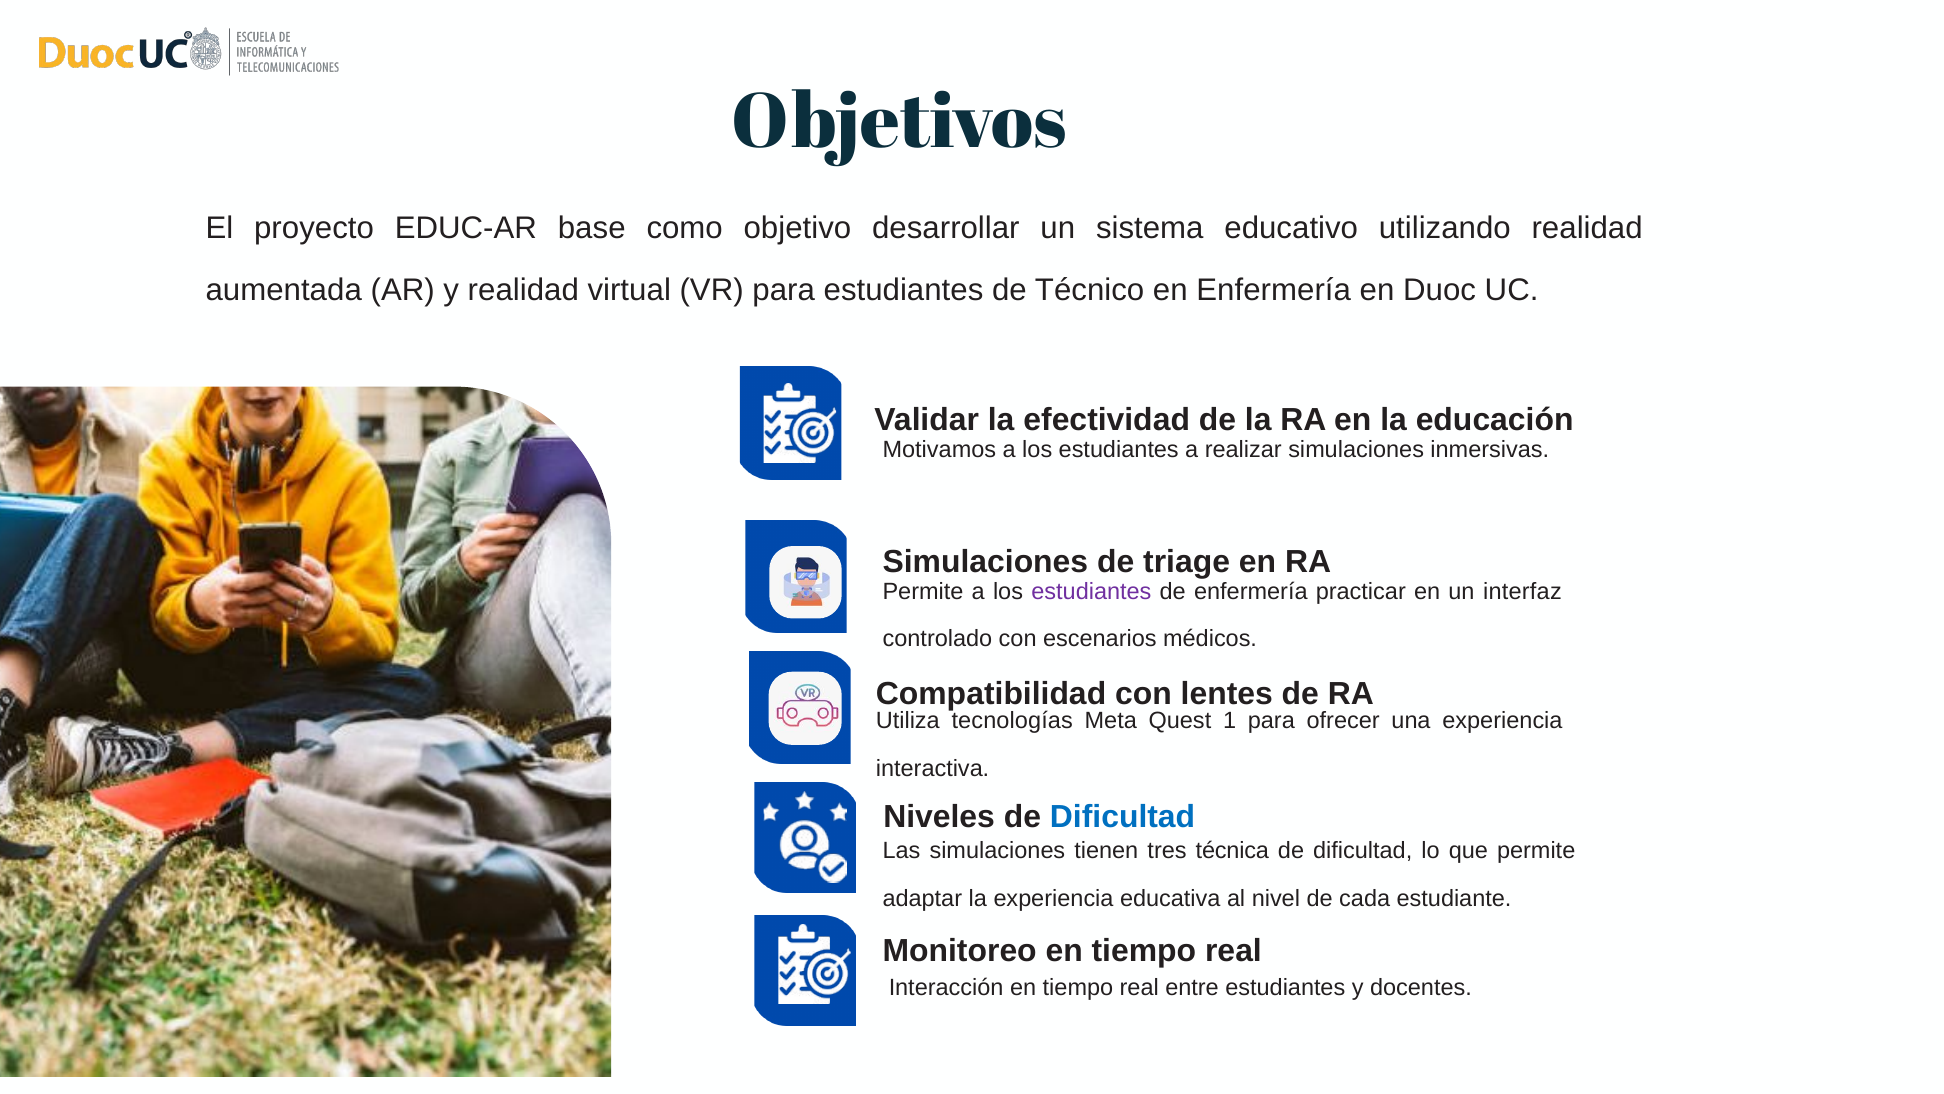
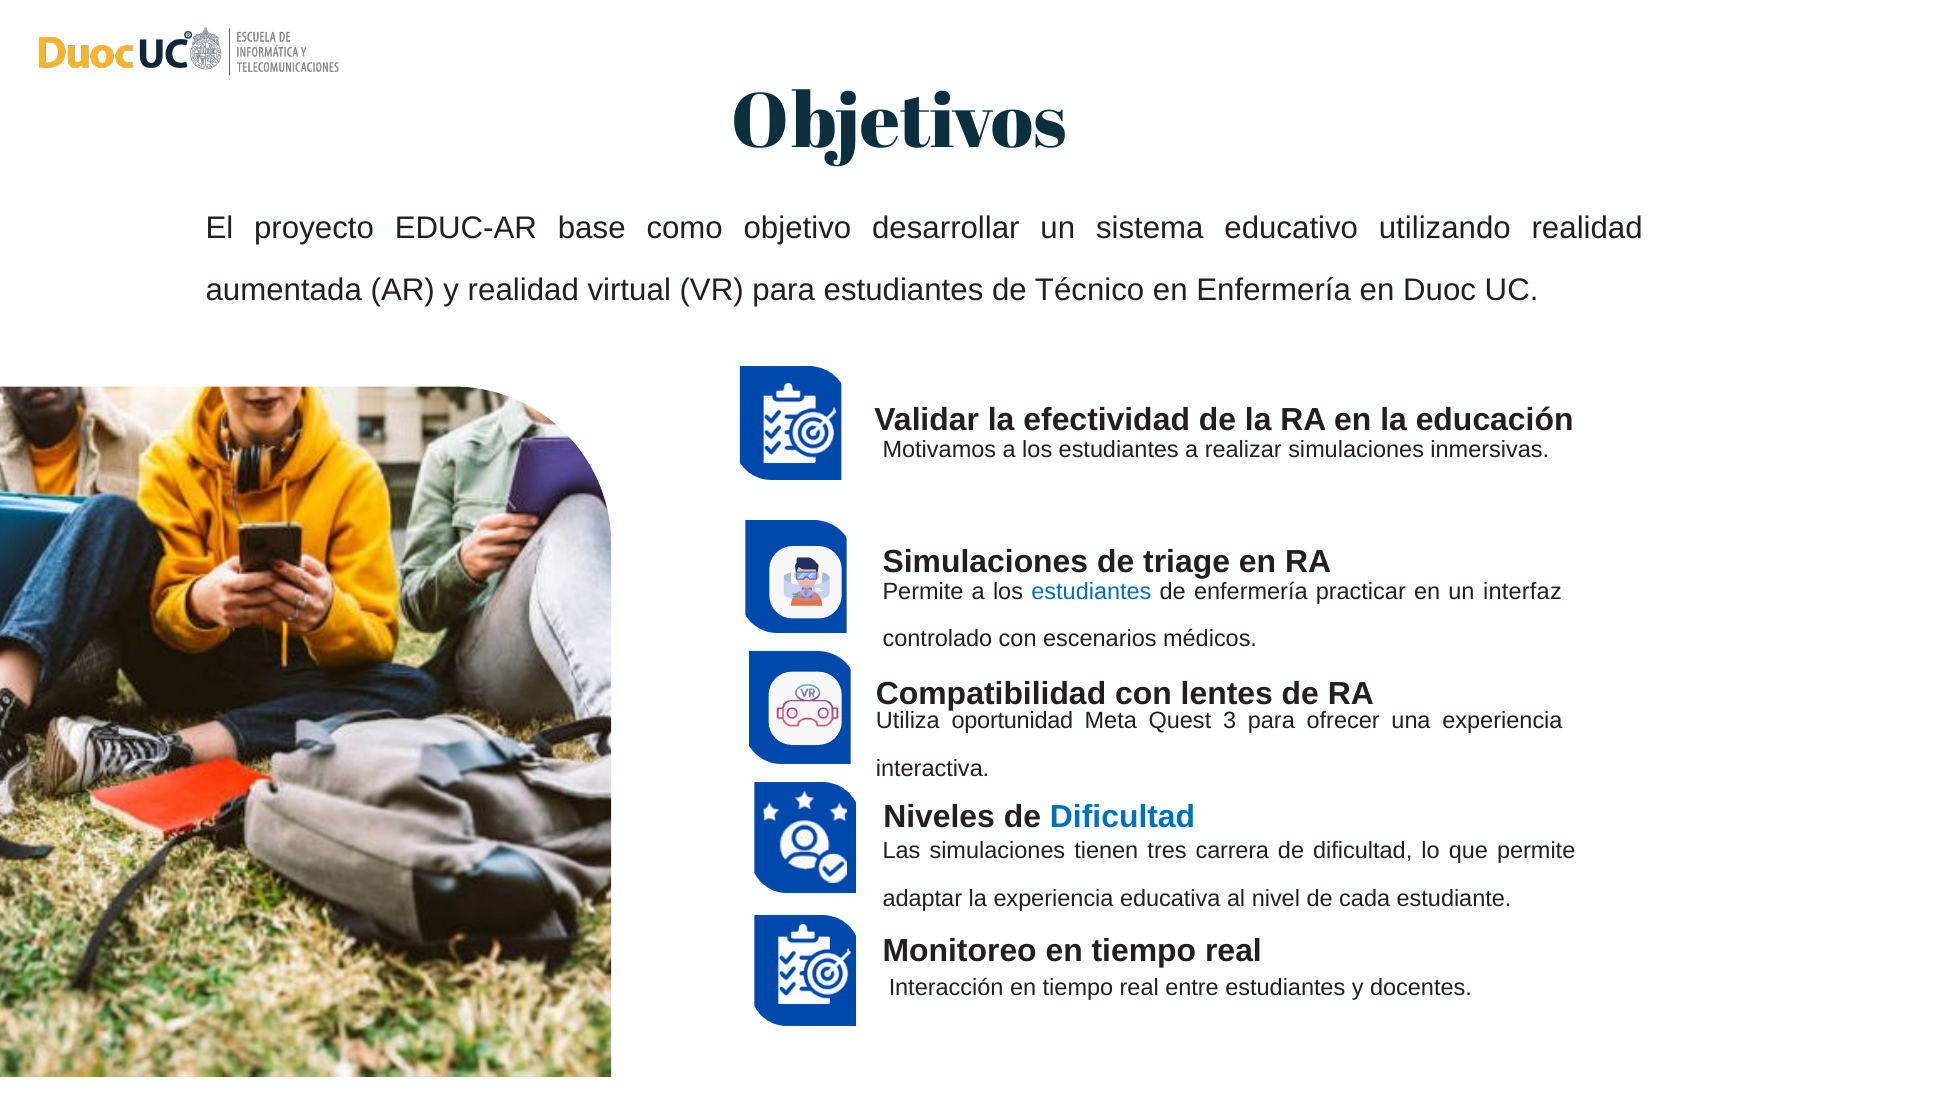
estudiantes at (1091, 591) colour: purple -> blue
tecnologías: tecnologías -> oportunidad
1: 1 -> 3
técnica: técnica -> carrera
